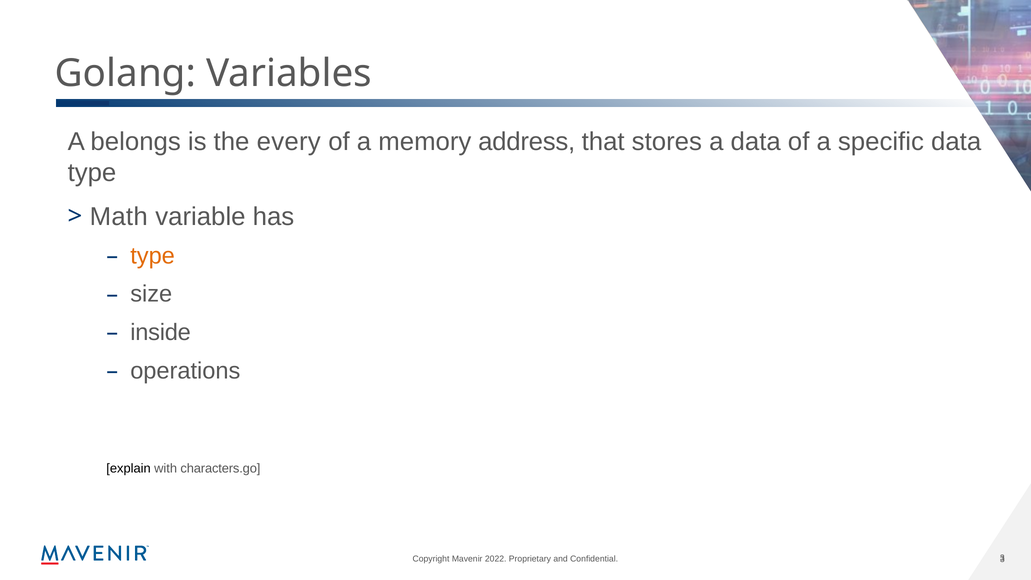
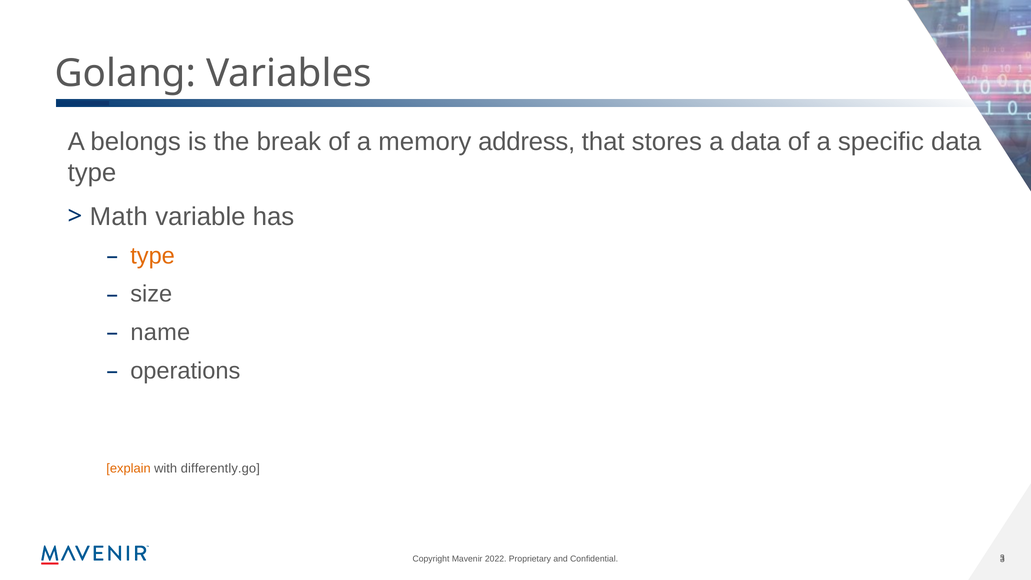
every: every -> break
inside: inside -> name
explain colour: black -> orange
characters.go: characters.go -> differently.go
